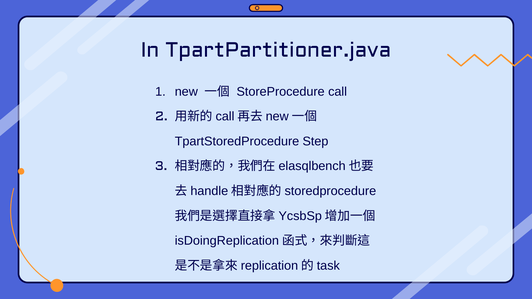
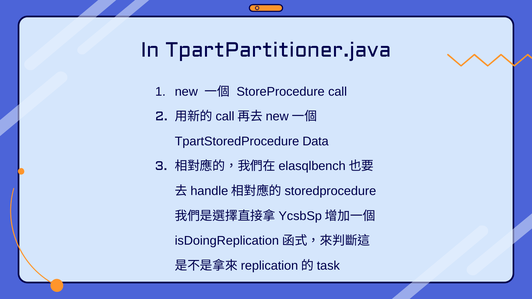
Step: Step -> Data
